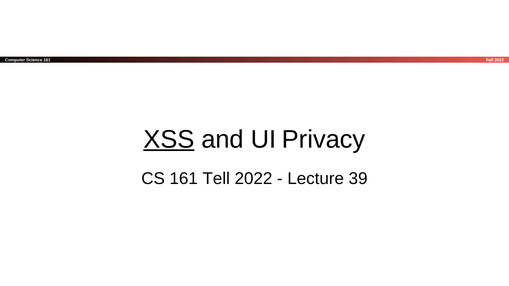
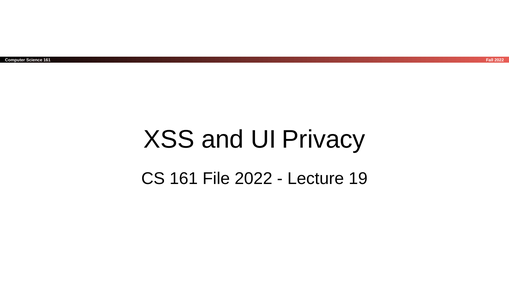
XSS underline: present -> none
Tell: Tell -> File
39: 39 -> 19
